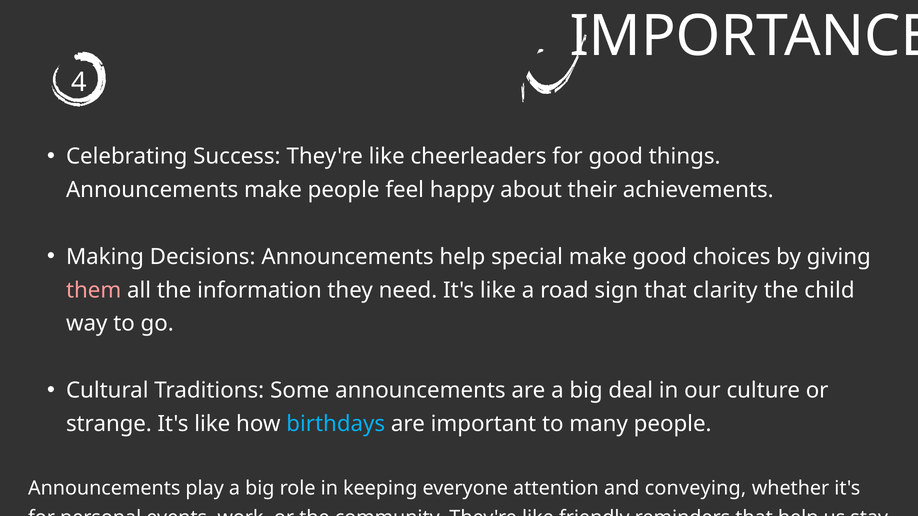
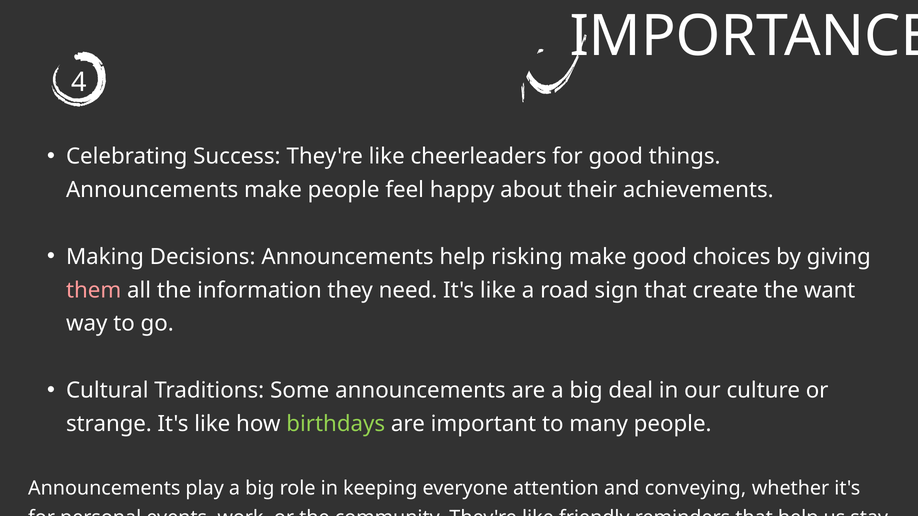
special: special -> risking
clarity: clarity -> create
child: child -> want
birthdays colour: light blue -> light green
